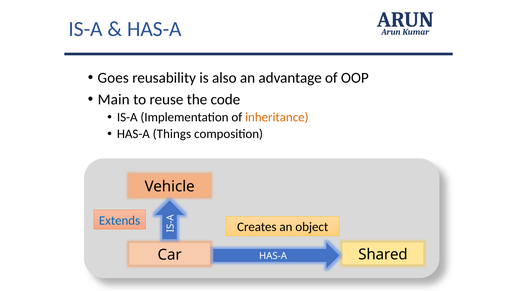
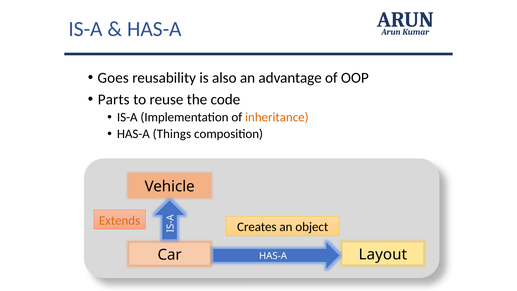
Main: Main -> Parts
Extends colour: blue -> orange
Shared: Shared -> Layout
